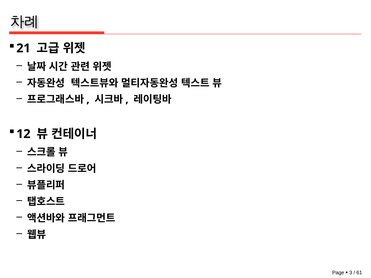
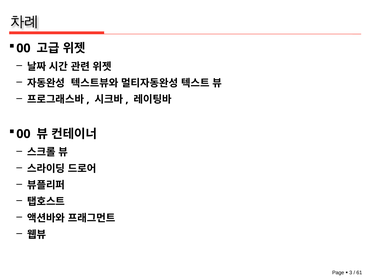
21 at (23, 48): 21 -> 00
12 at (23, 134): 12 -> 00
